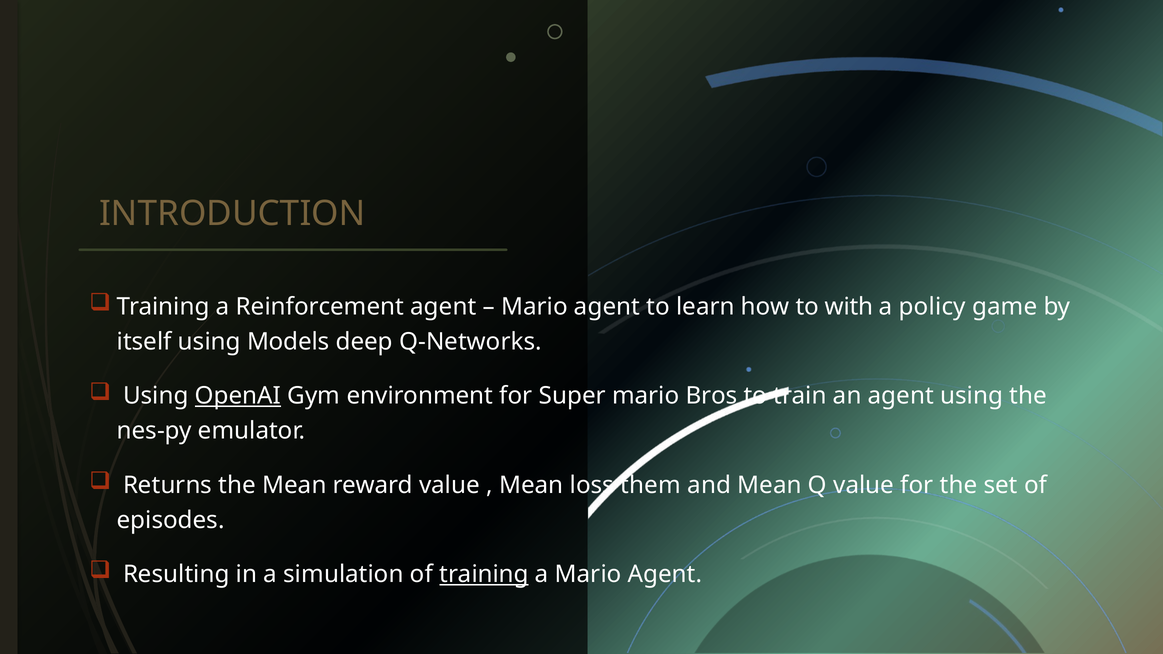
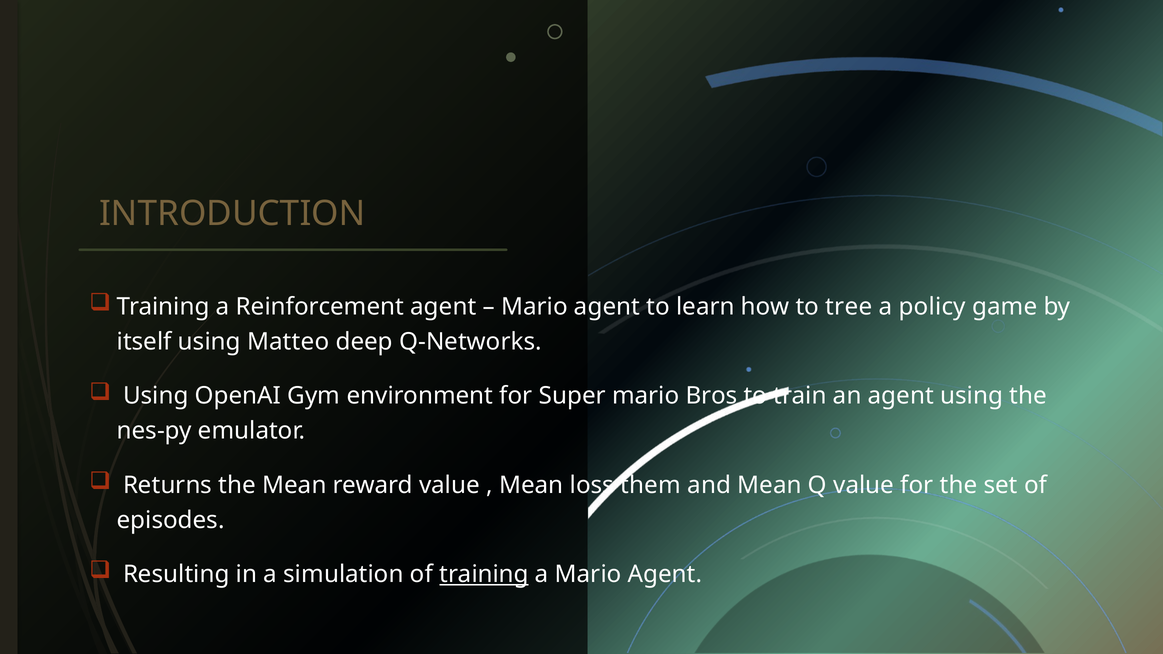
with: with -> tree
Models: Models -> Matteo
OpenAI underline: present -> none
